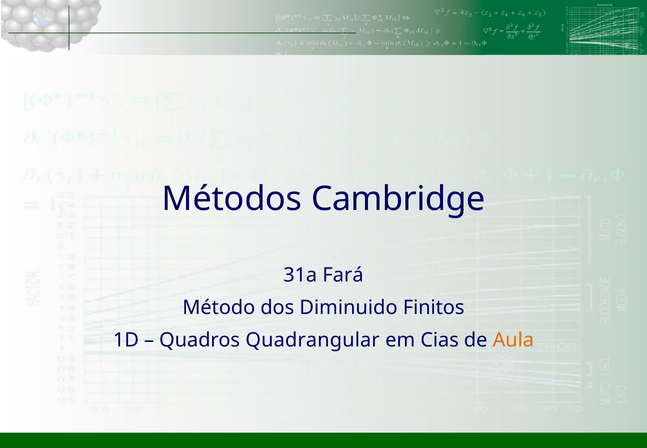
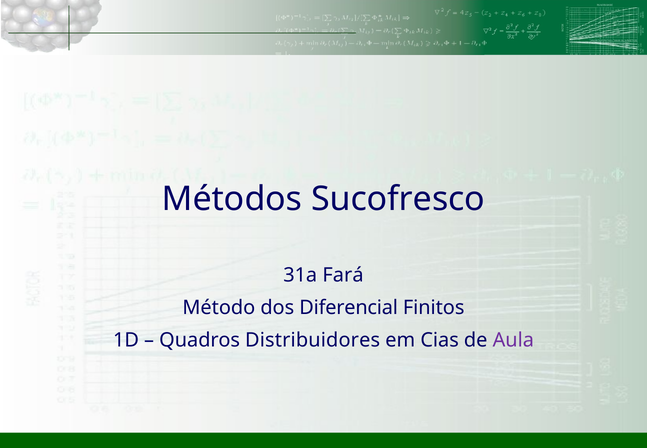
Cambridge: Cambridge -> Sucofresco
Diminuido: Diminuido -> Diferencial
Quadrangular: Quadrangular -> Distribuidores
Aula colour: orange -> purple
